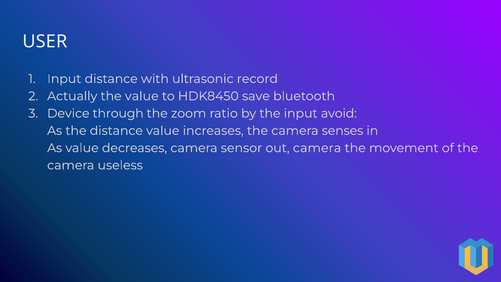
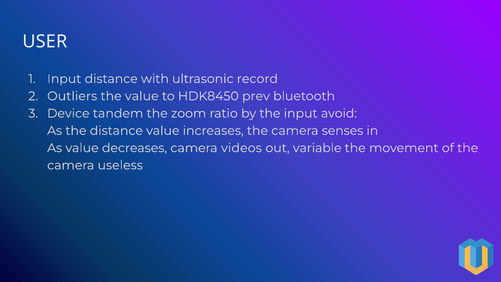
Actually: Actually -> Outliers
save: save -> prev
through: through -> tandem
sensor: sensor -> videos
out camera: camera -> variable
